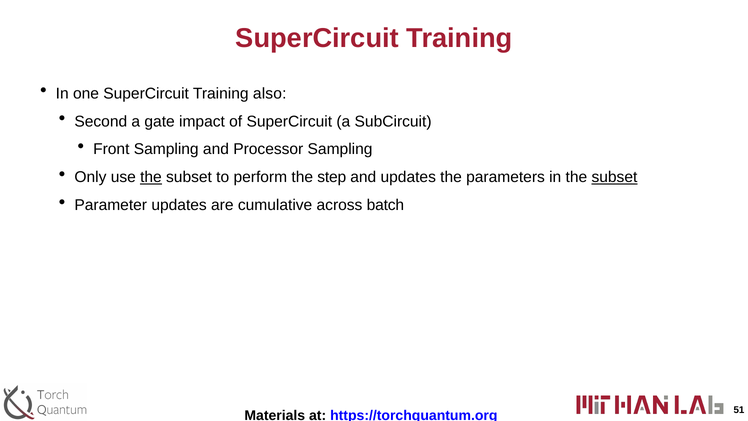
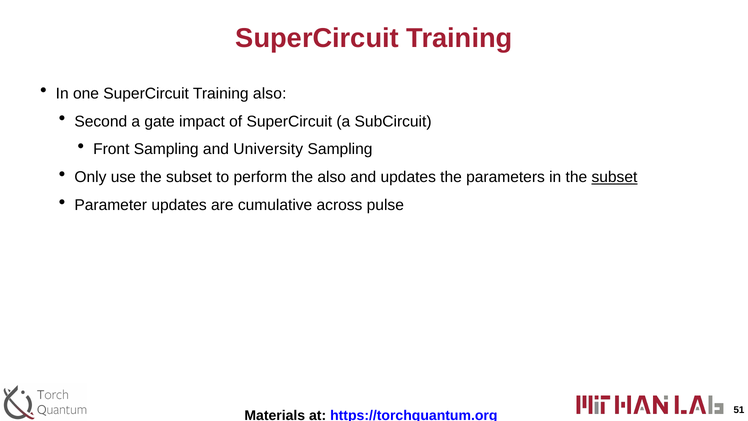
Processor: Processor -> University
the at (151, 177) underline: present -> none
the step: step -> also
batch: batch -> pulse
